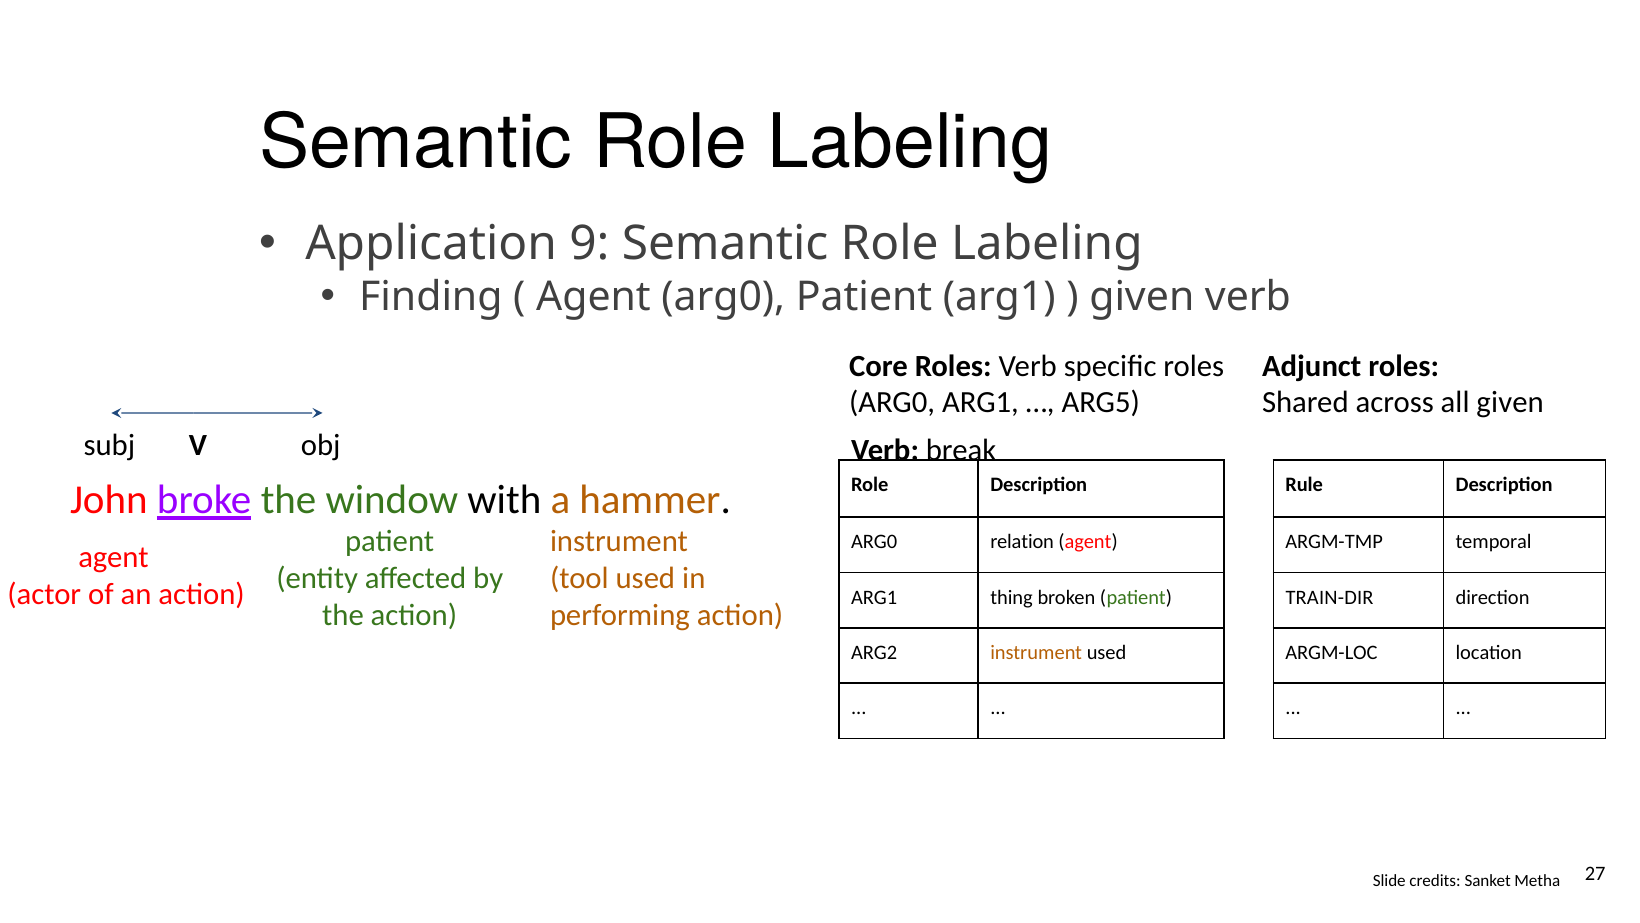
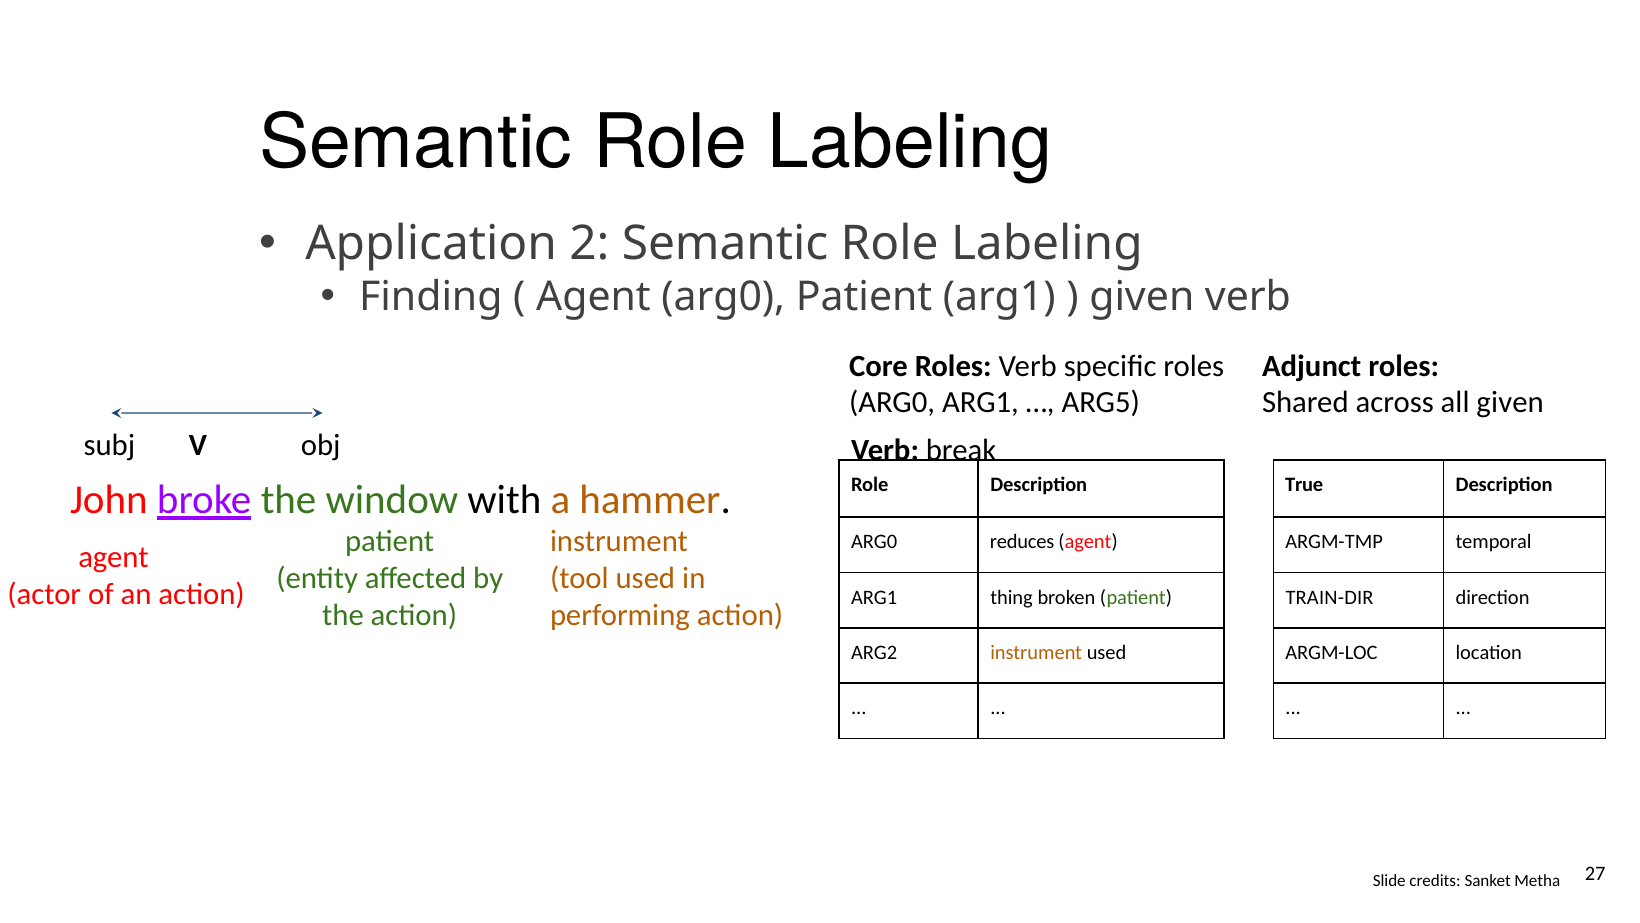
9: 9 -> 2
Rule: Rule -> True
relation: relation -> reduces
